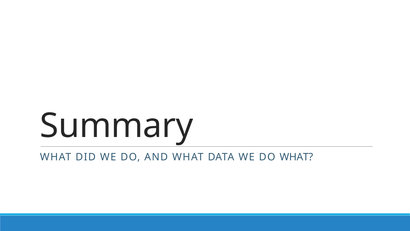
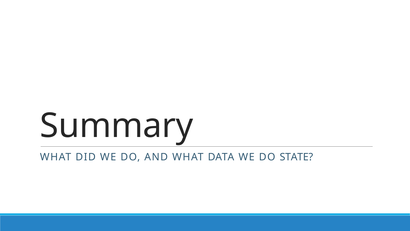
DO WHAT: WHAT -> STATE
